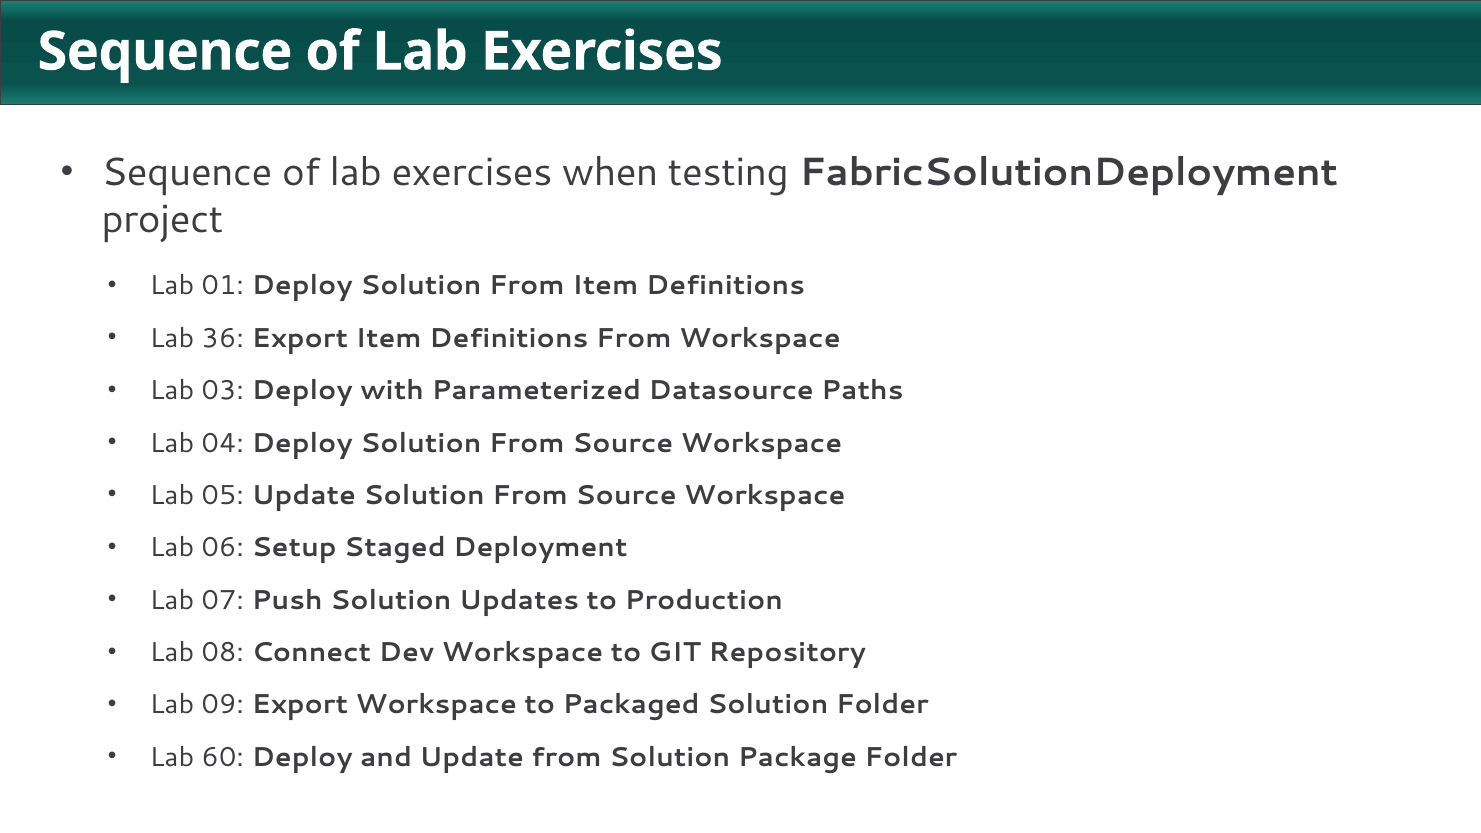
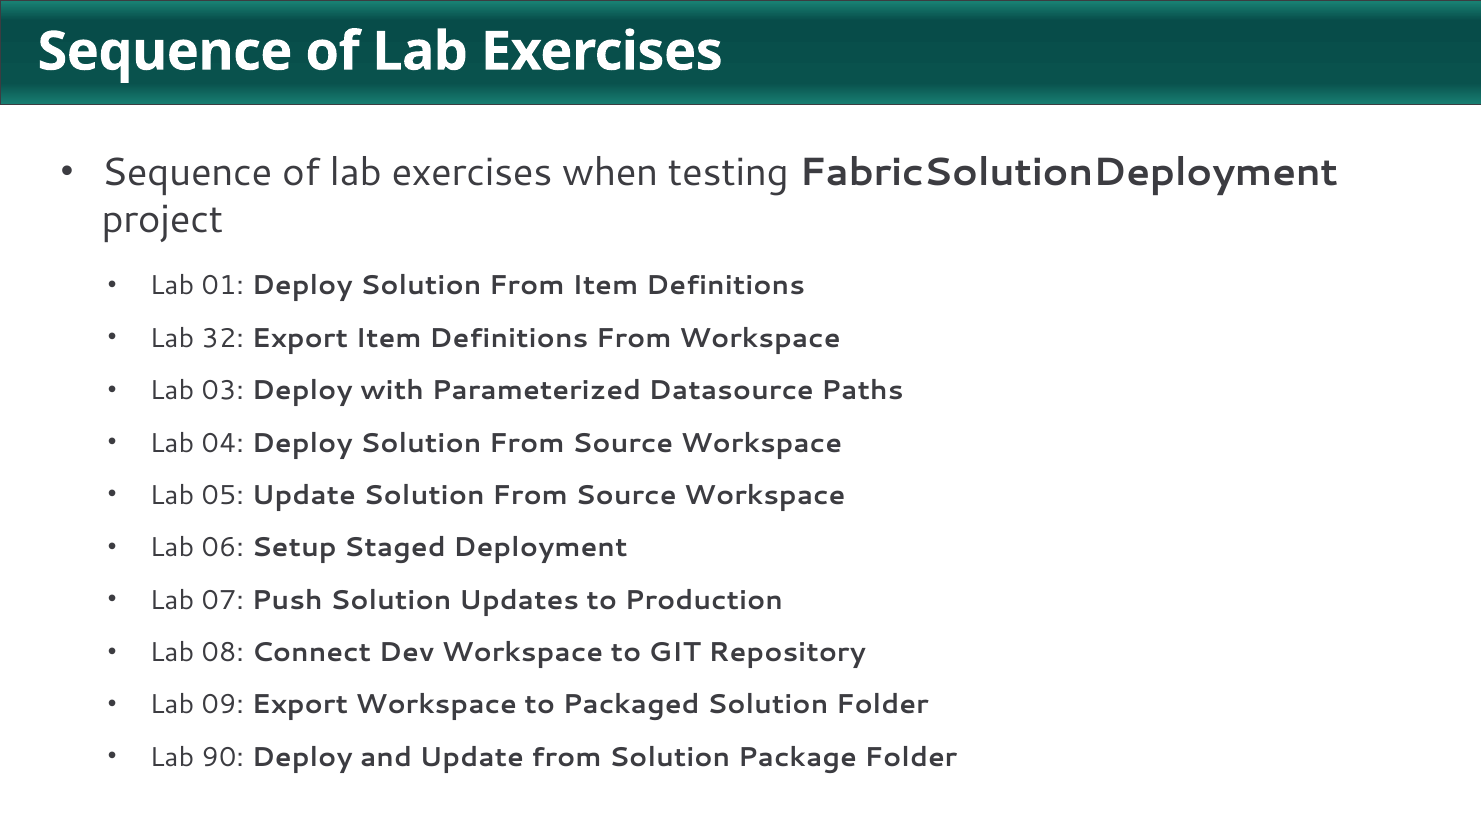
36: 36 -> 32
60: 60 -> 90
